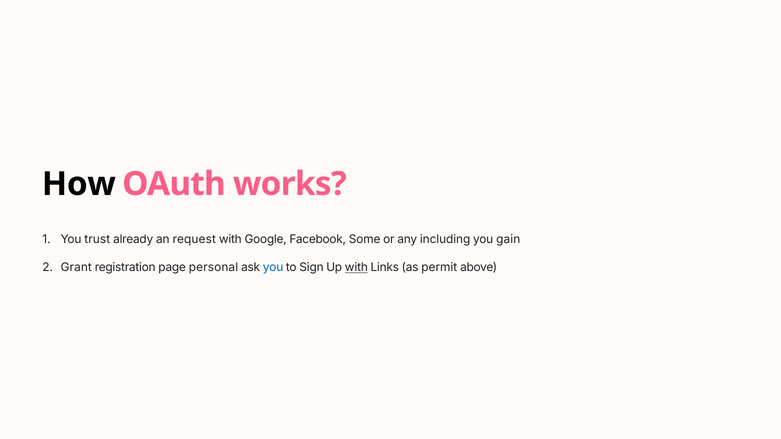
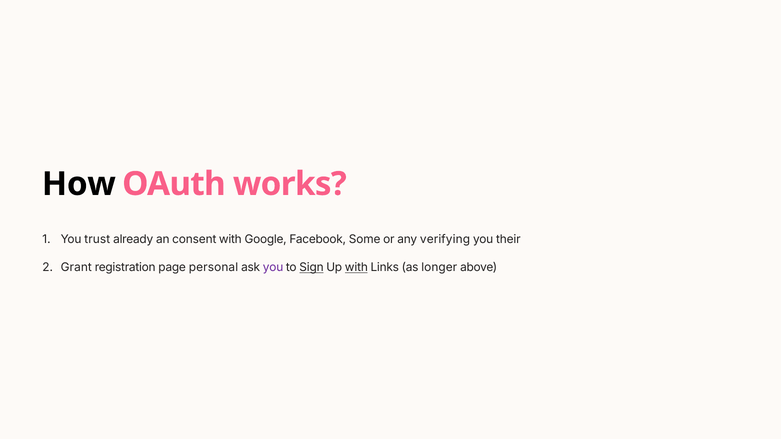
request: request -> consent
including: including -> verifying
gain: gain -> their
you at (273, 268) colour: blue -> purple
Sign underline: none -> present
permit: permit -> longer
